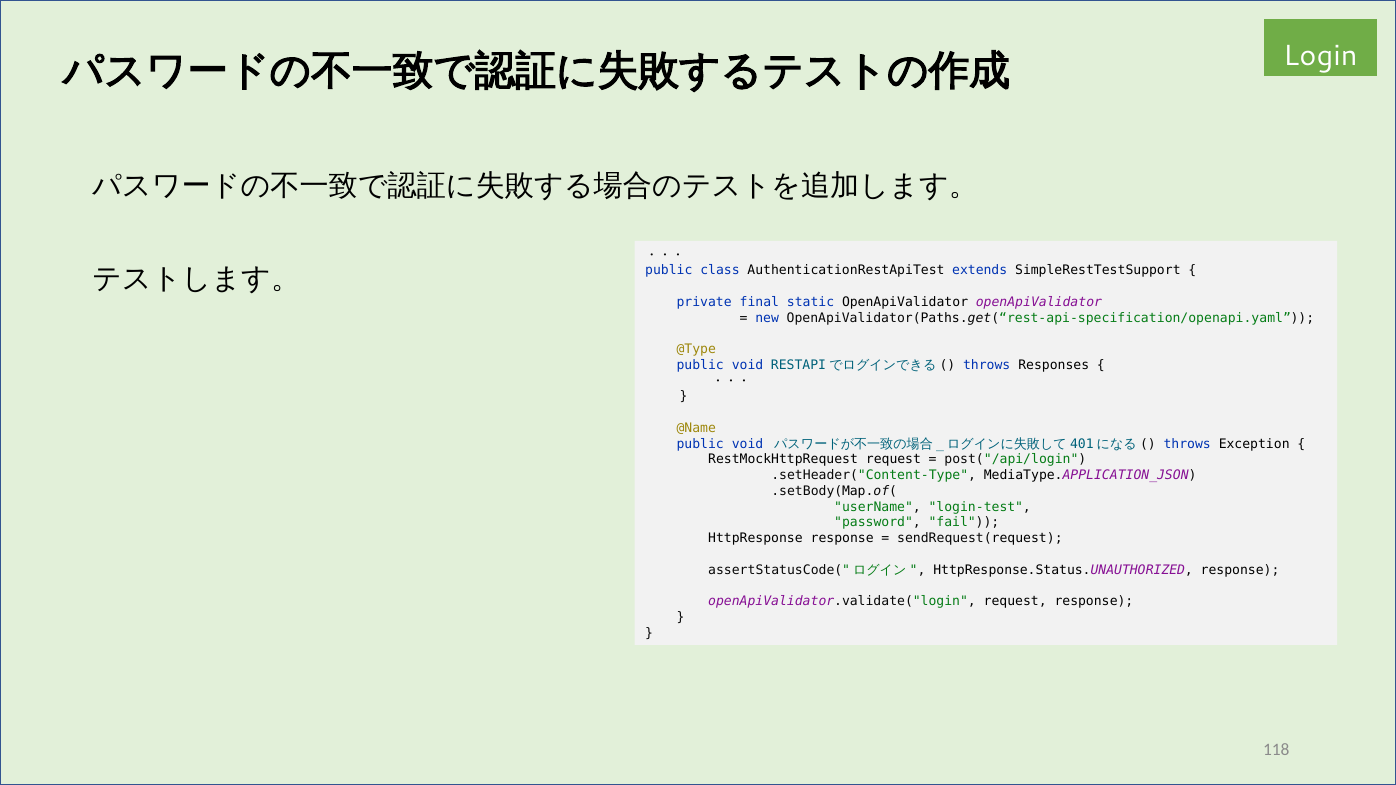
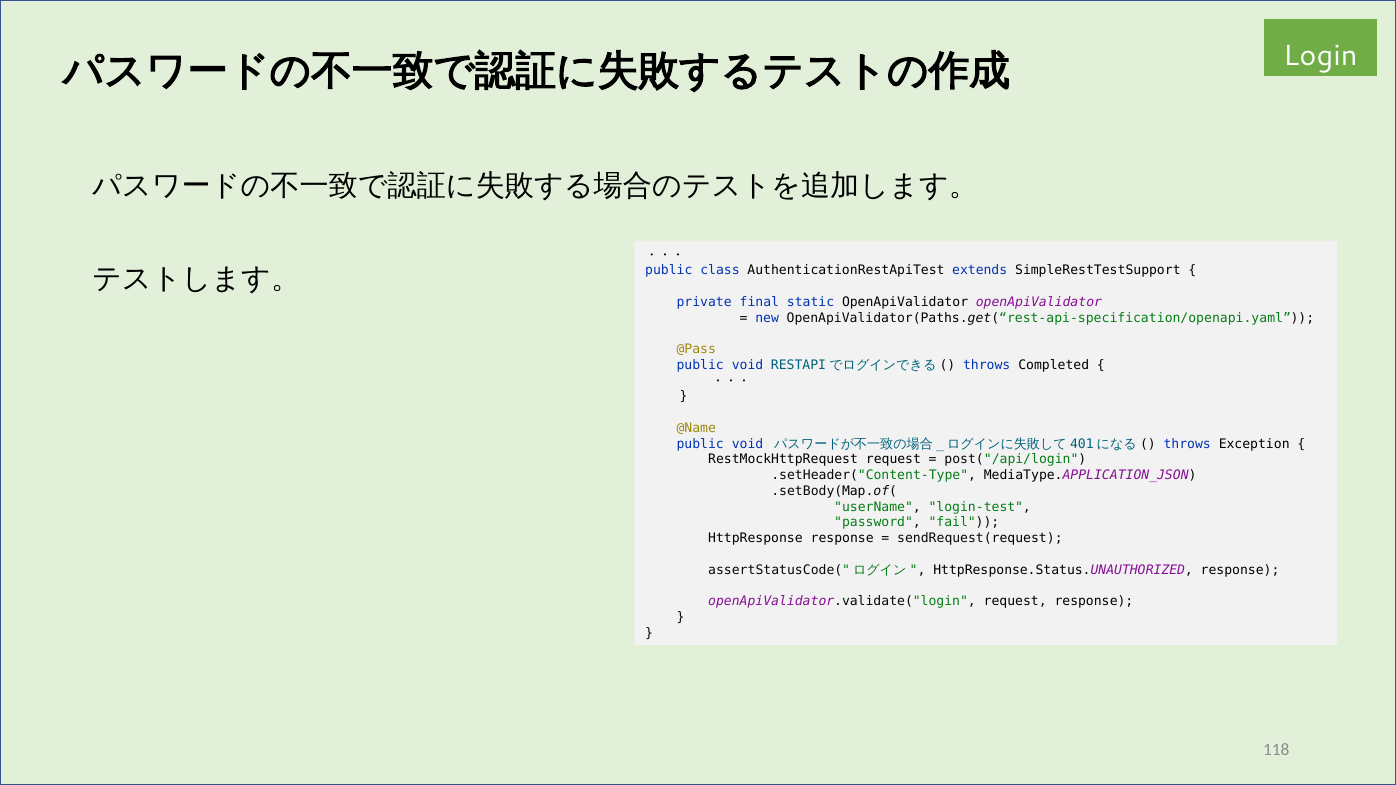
@Type: @Type -> @Pass
Responses: Responses -> Completed
